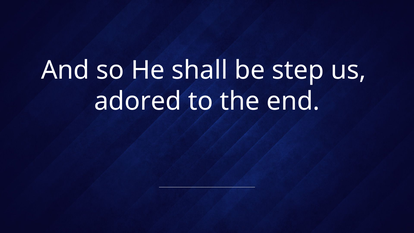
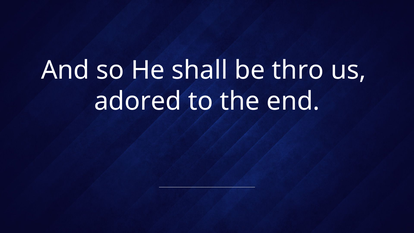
step: step -> thro
